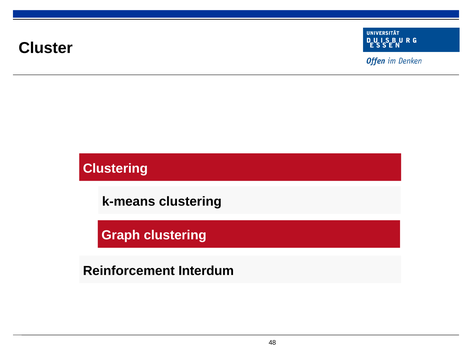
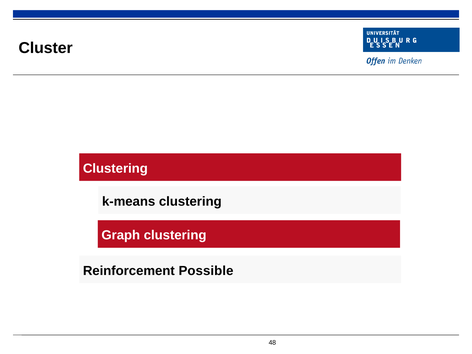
Interdum: Interdum -> Possible
